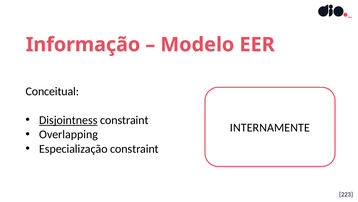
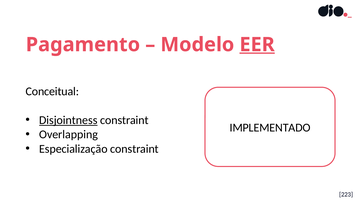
Informação: Informação -> Pagamento
EER underline: none -> present
INTERNAMENTE: INTERNAMENTE -> IMPLEMENTADO
